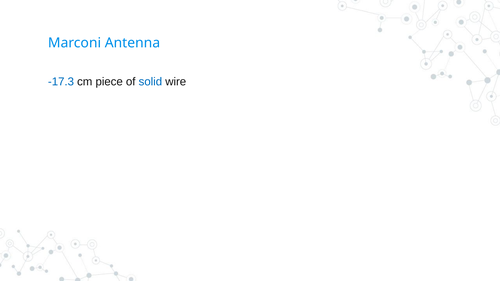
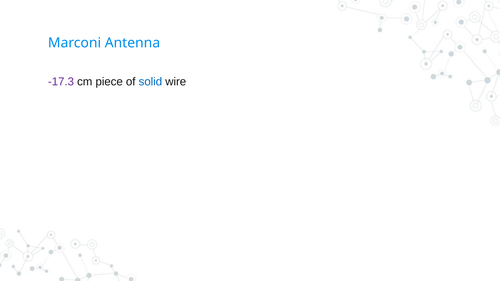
-17.3 colour: blue -> purple
